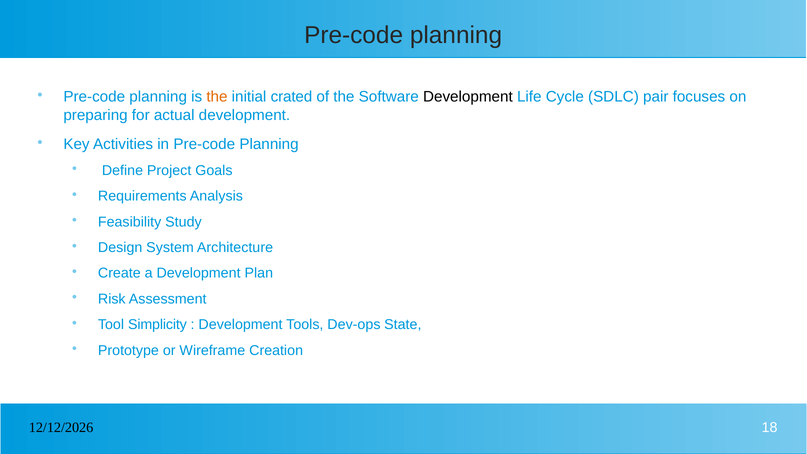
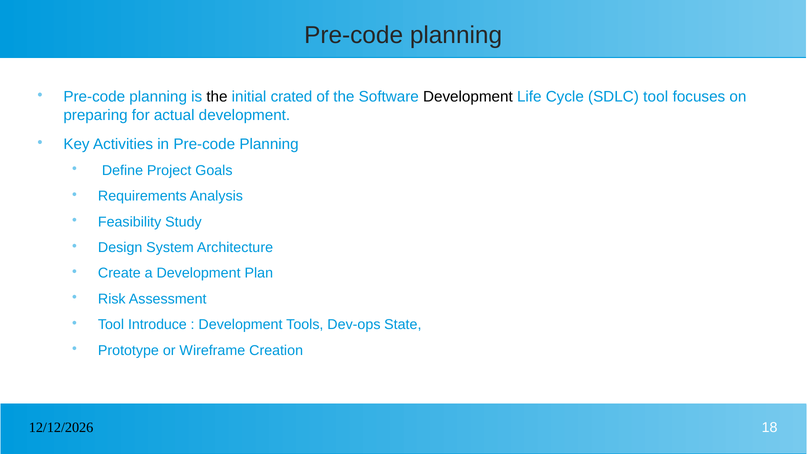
the at (217, 97) colour: orange -> black
SDLC pair: pair -> tool
Simplicity: Simplicity -> Introduce
